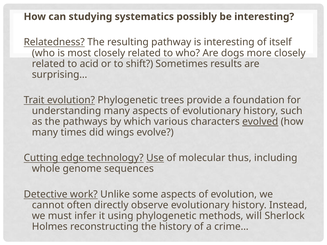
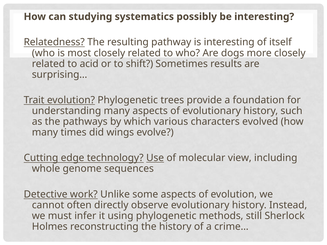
evolved underline: present -> none
thus: thus -> view
will: will -> still
